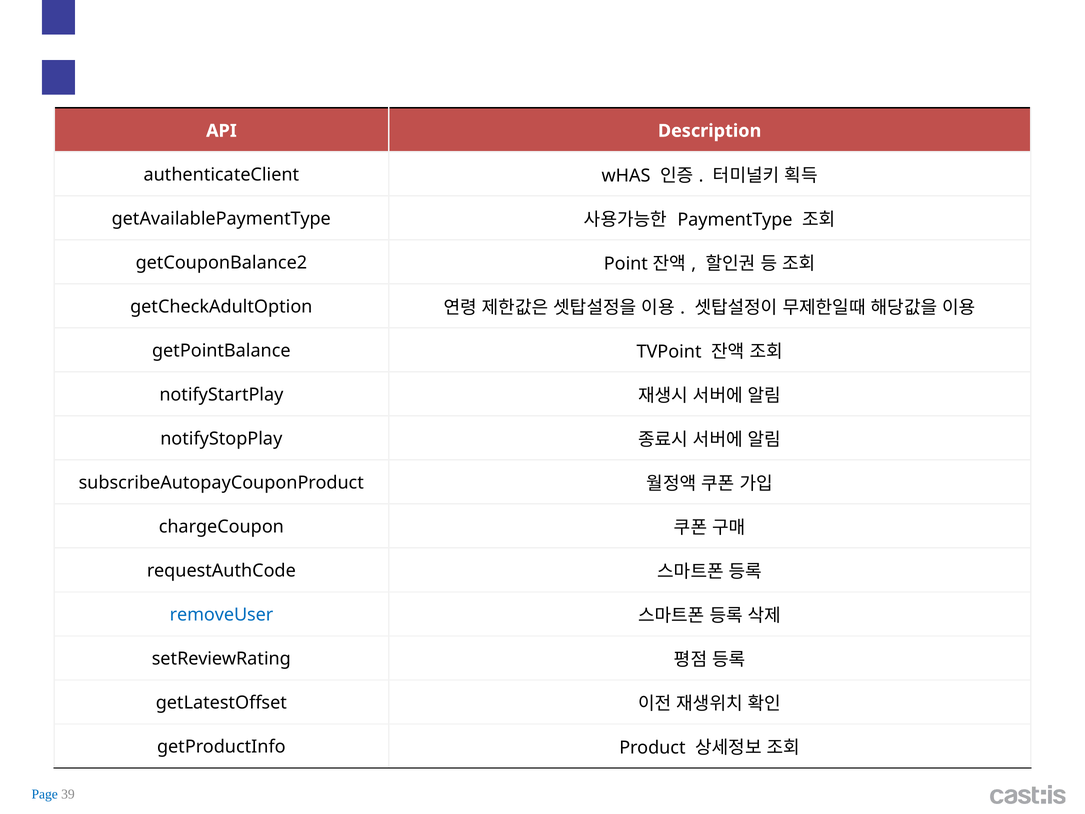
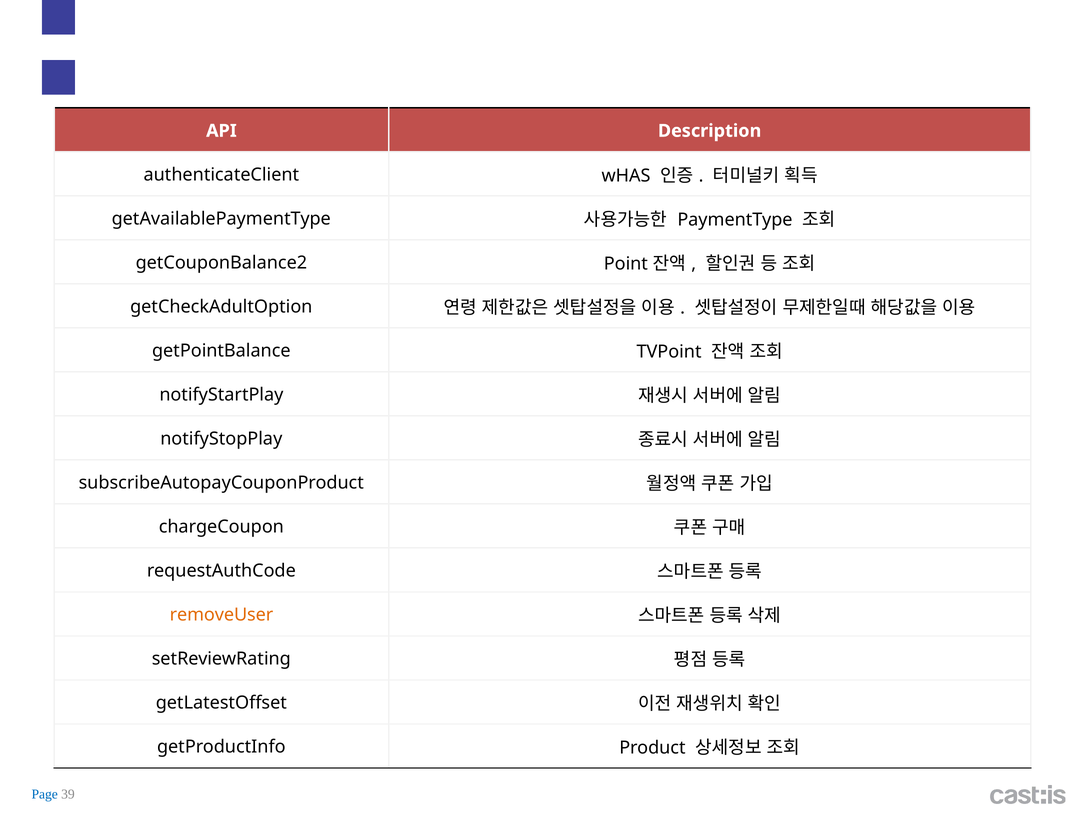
removeUser colour: blue -> orange
